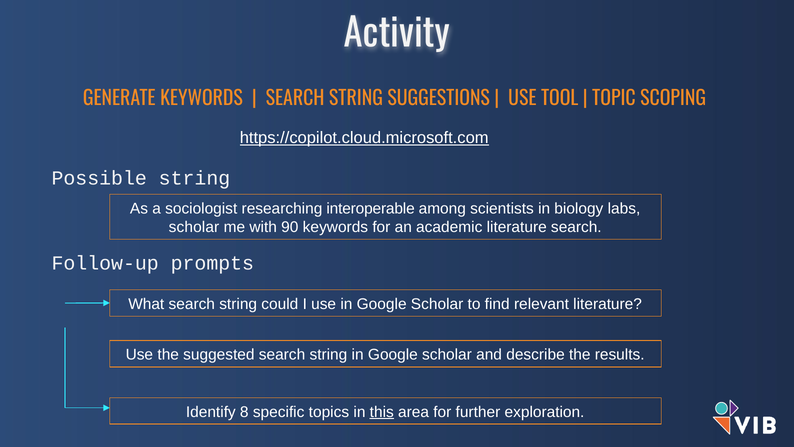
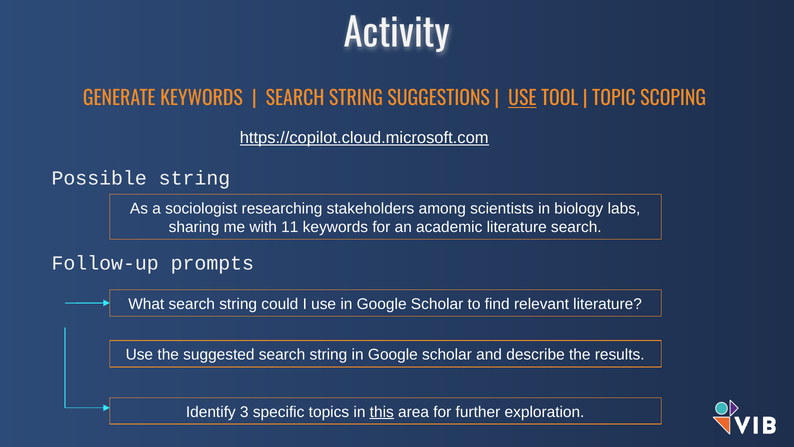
USE at (522, 99) underline: none -> present
interoperable: interoperable -> stakeholders
scholar at (194, 227): scholar -> sharing
90: 90 -> 11
8: 8 -> 3
